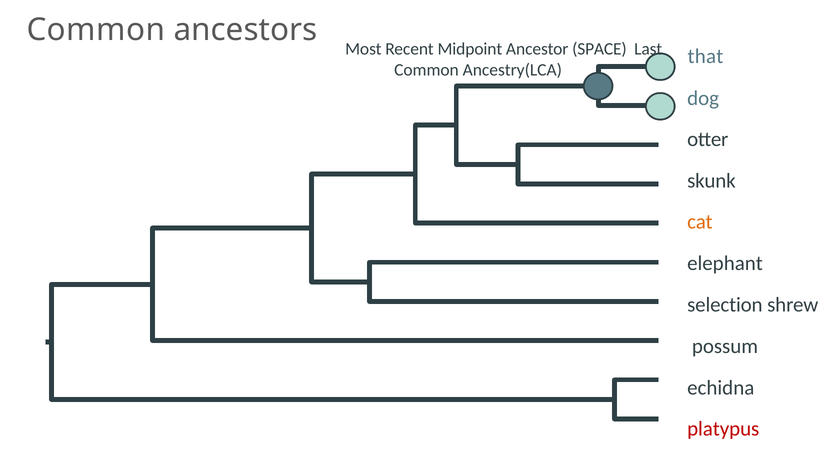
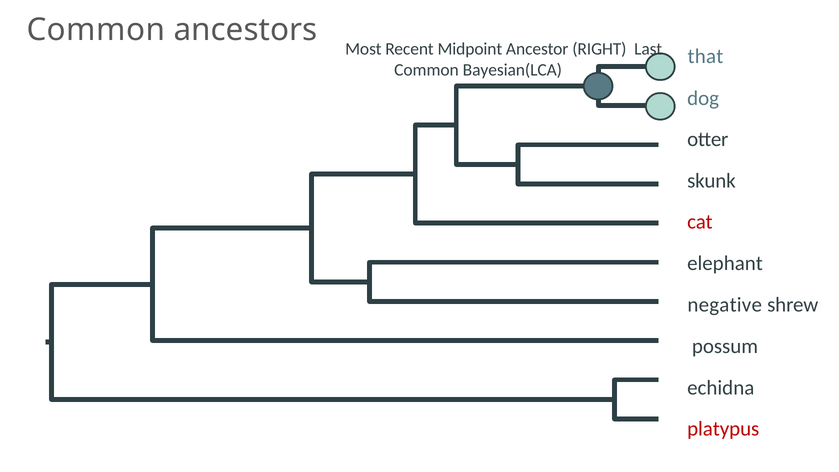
SPACE: SPACE -> RIGHT
Ancestry(LCA: Ancestry(LCA -> Bayesian(LCA
cat colour: orange -> red
selection: selection -> negative
